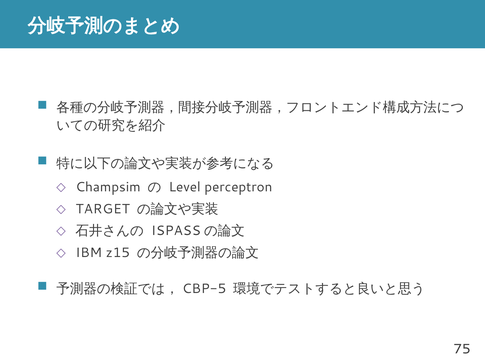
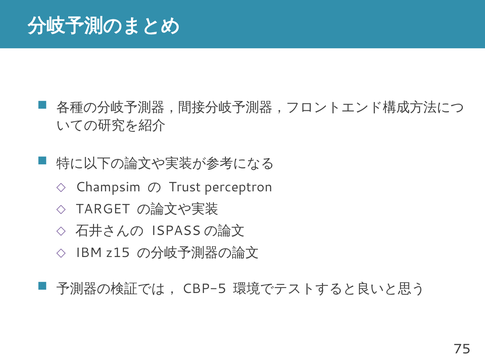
Level: Level -> Trust
